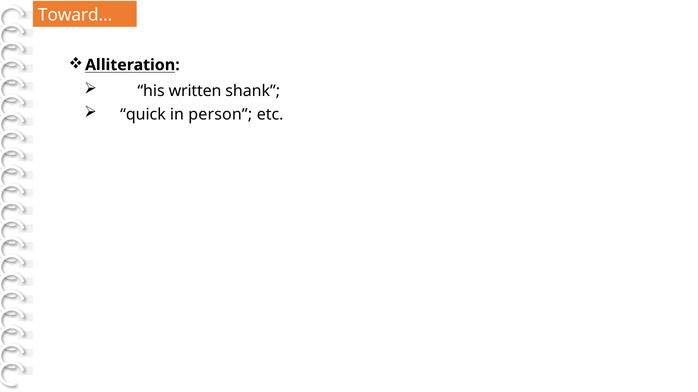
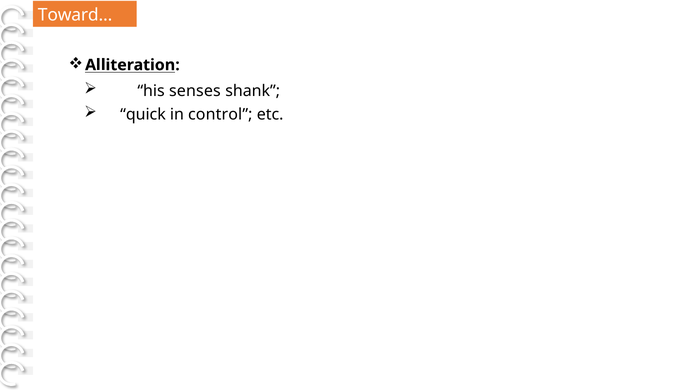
written: written -> senses
person: person -> control
